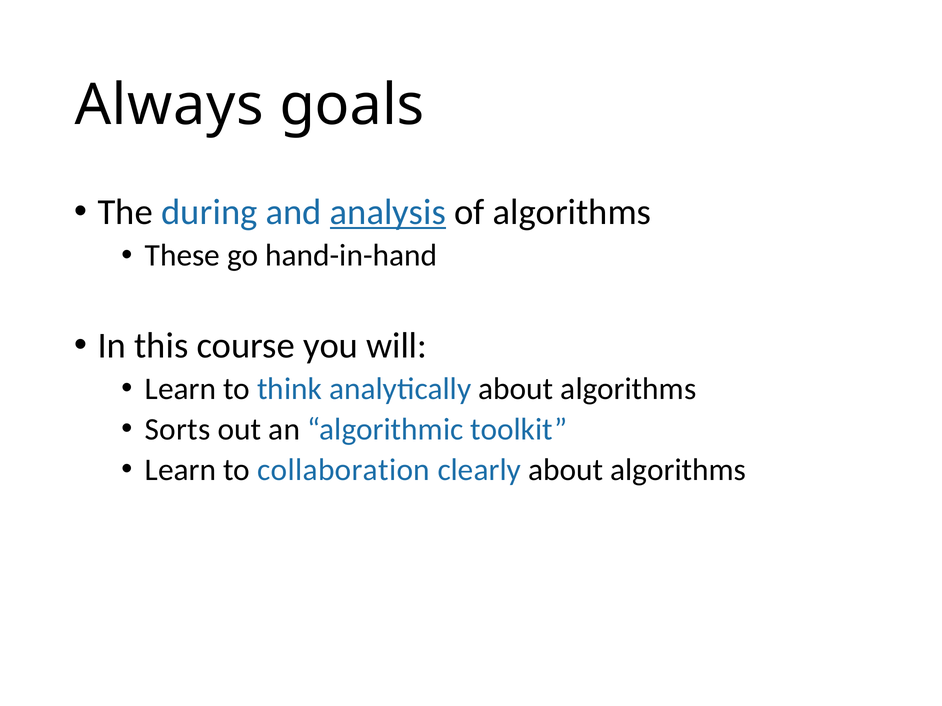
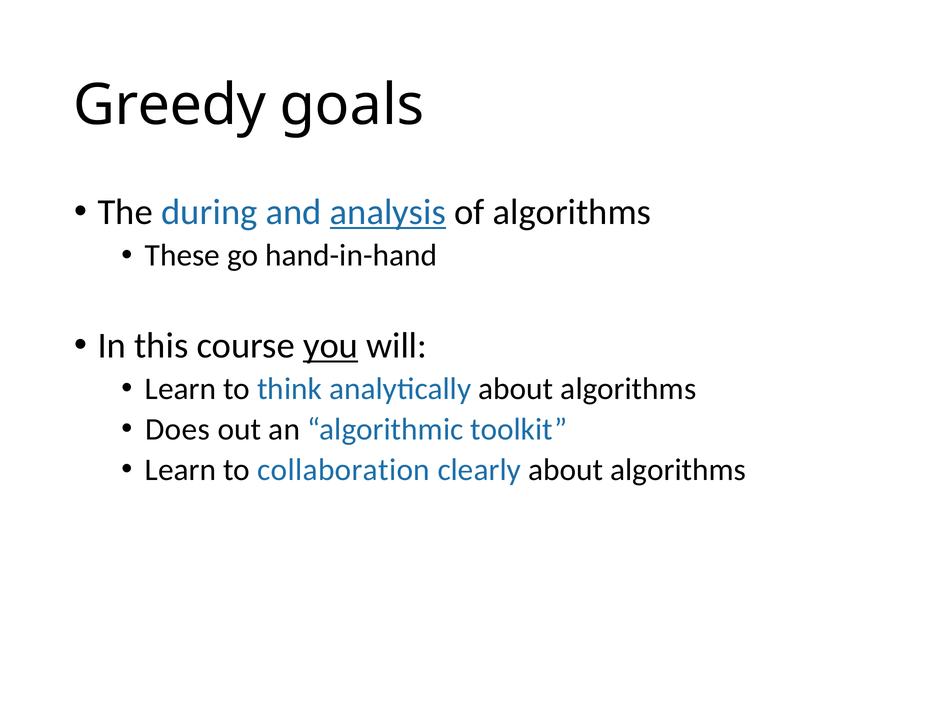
Always: Always -> Greedy
you underline: none -> present
Sorts: Sorts -> Does
